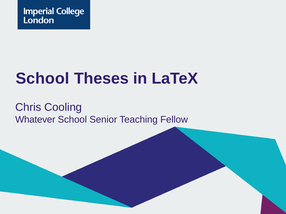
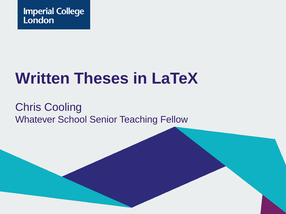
School at (42, 79): School -> Written
